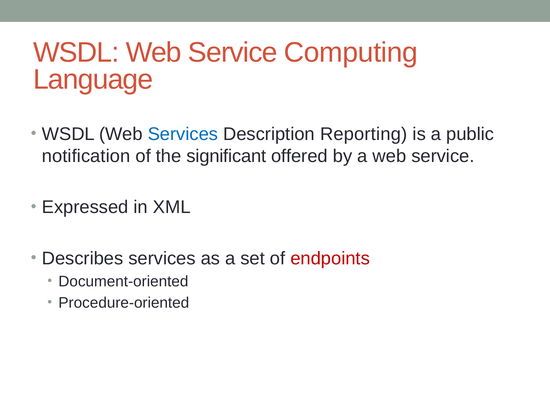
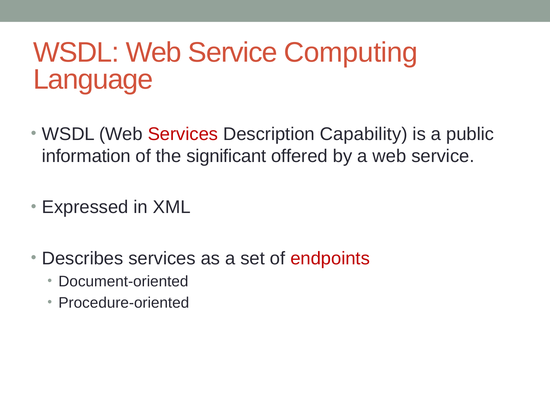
Services at (183, 134) colour: blue -> red
Reporting: Reporting -> Capability
notification: notification -> information
